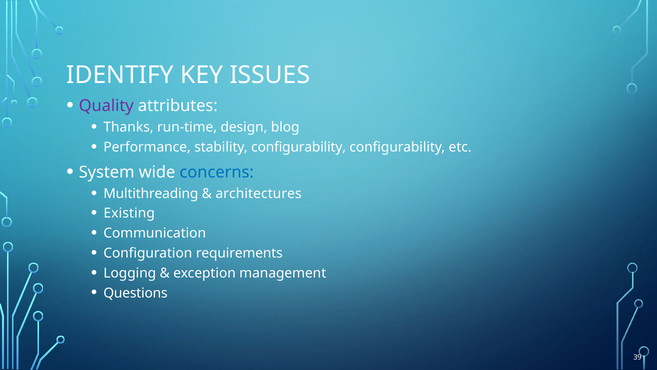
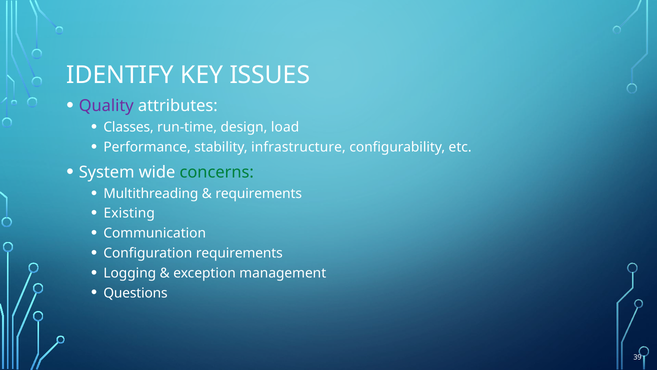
Thanks: Thanks -> Classes
blog: blog -> load
stability configurability: configurability -> infrastructure
concerns colour: blue -> green
architectures at (259, 193): architectures -> requirements
